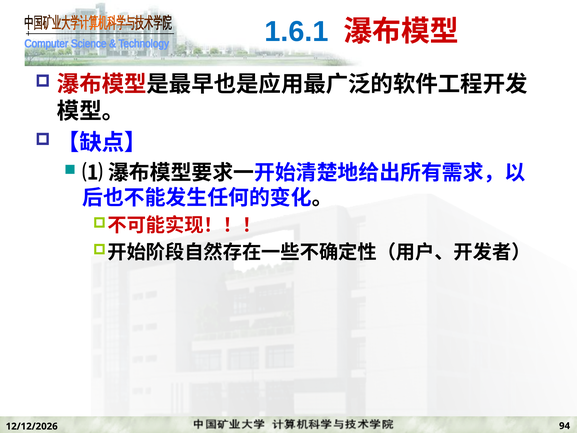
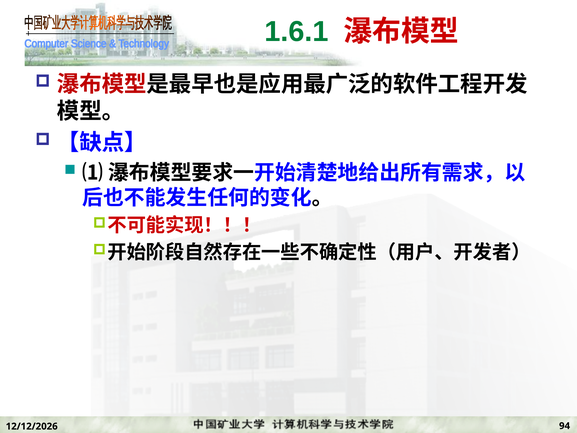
1.6.1 colour: blue -> green
